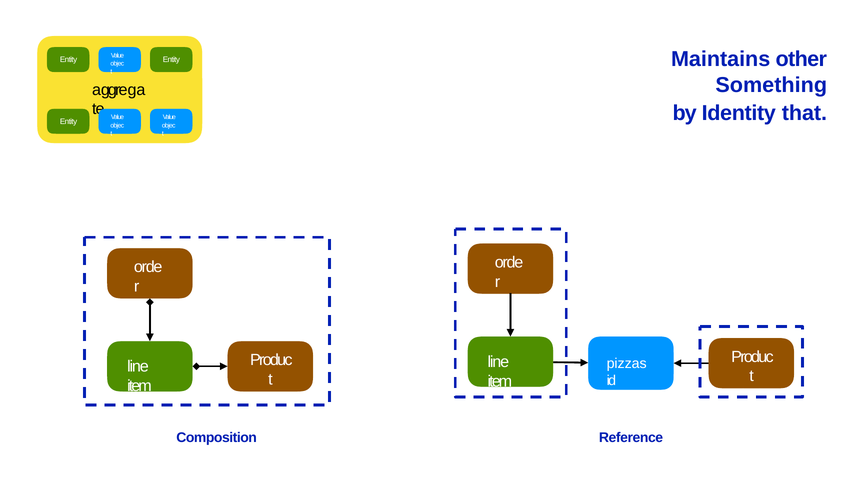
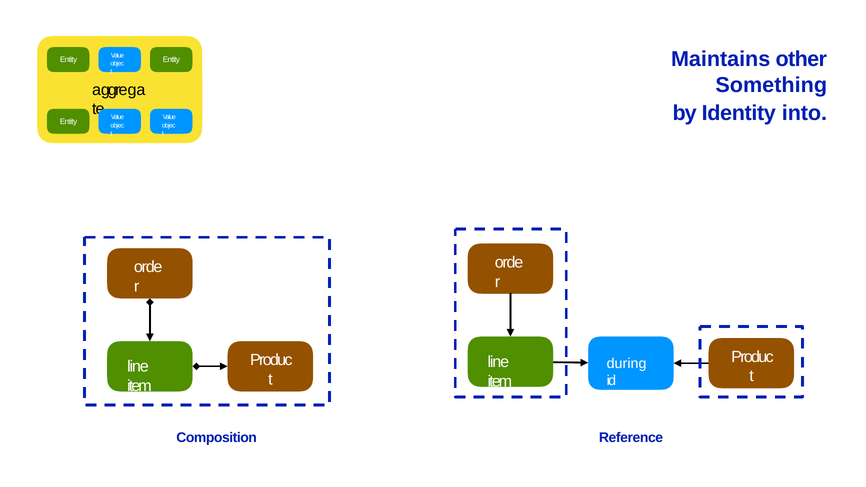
that: that -> into
pizzas: pizzas -> during
